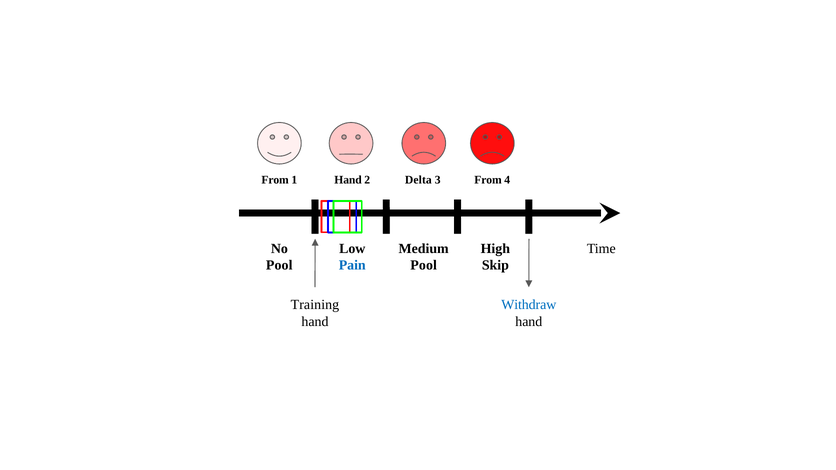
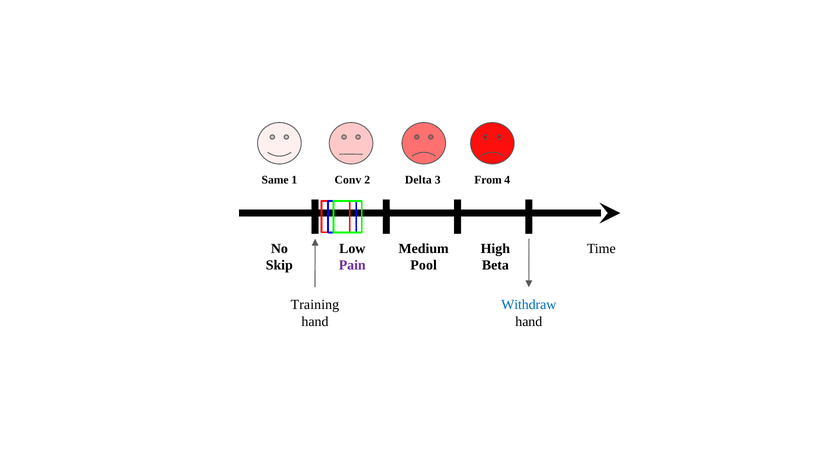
From at (275, 180): From -> Same
1 Hand: Hand -> Conv
Pool at (279, 266): Pool -> Skip
Pain colour: blue -> purple
Skip: Skip -> Beta
